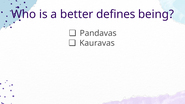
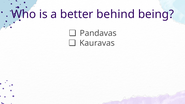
defines: defines -> behind
